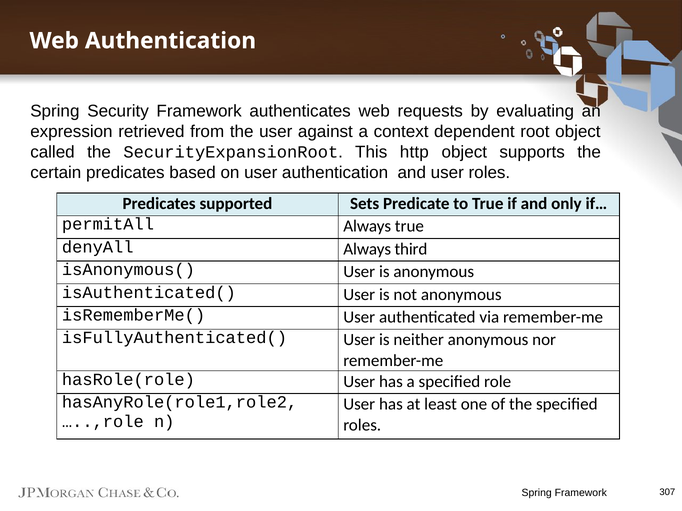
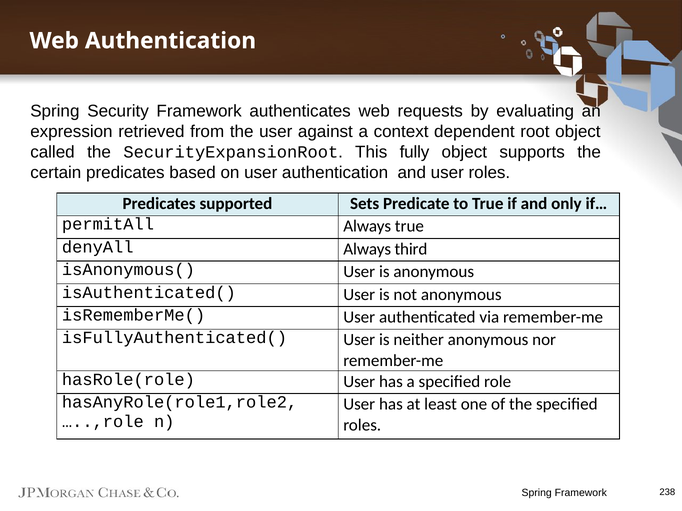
http: http -> fully
307: 307 -> 238
